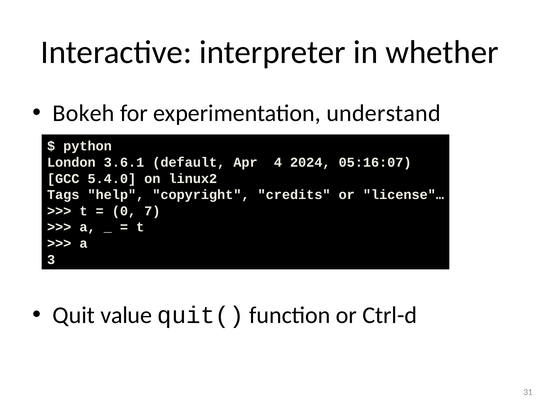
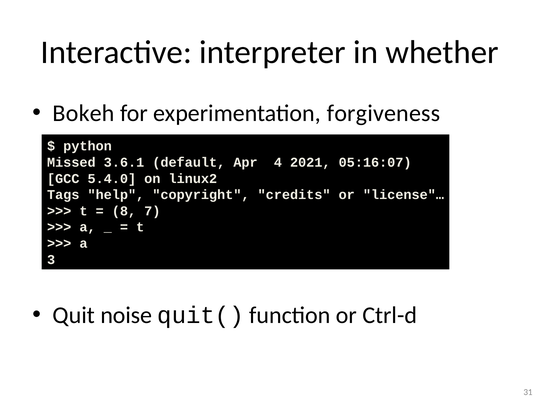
understand: understand -> forgiveness
London: London -> Missed
2024: 2024 -> 2021
0: 0 -> 8
value: value -> noise
